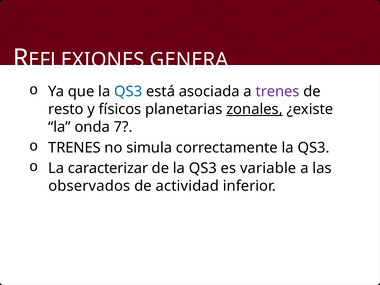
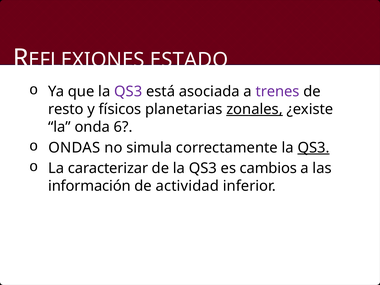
GENERA: GENERA -> ESTADO
QS3 at (128, 91) colour: blue -> purple
7: 7 -> 6
TRENES at (74, 148): TRENES -> ONDAS
QS3 at (314, 148) underline: none -> present
variable: variable -> cambios
observados: observados -> información
